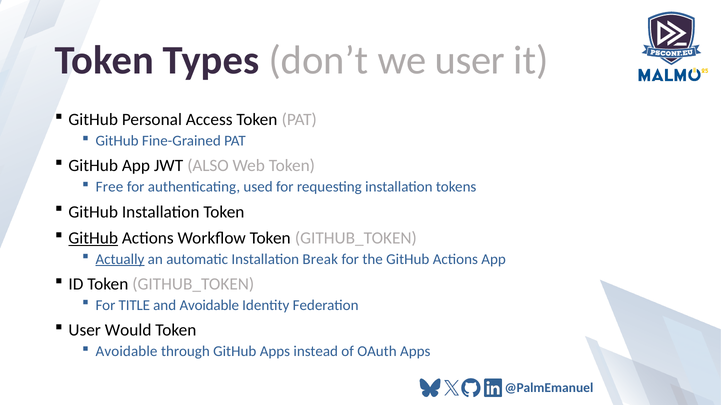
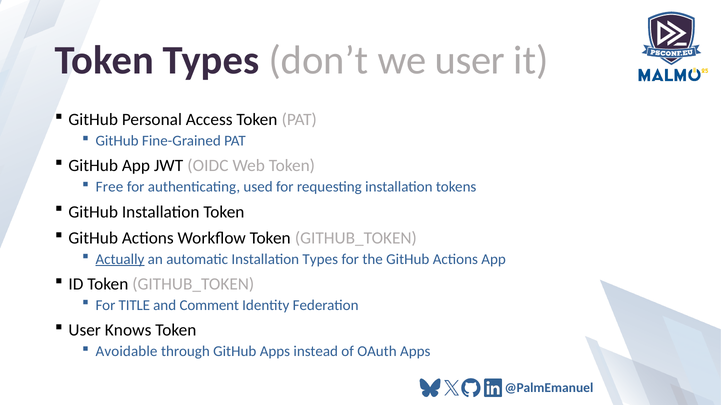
ALSO: ALSO -> OIDC
GitHub at (93, 238) underline: present -> none
Installation Break: Break -> Types
and Avoidable: Avoidable -> Comment
Would: Would -> Knows
